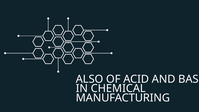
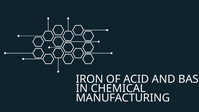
ALSO: ALSO -> IRON
